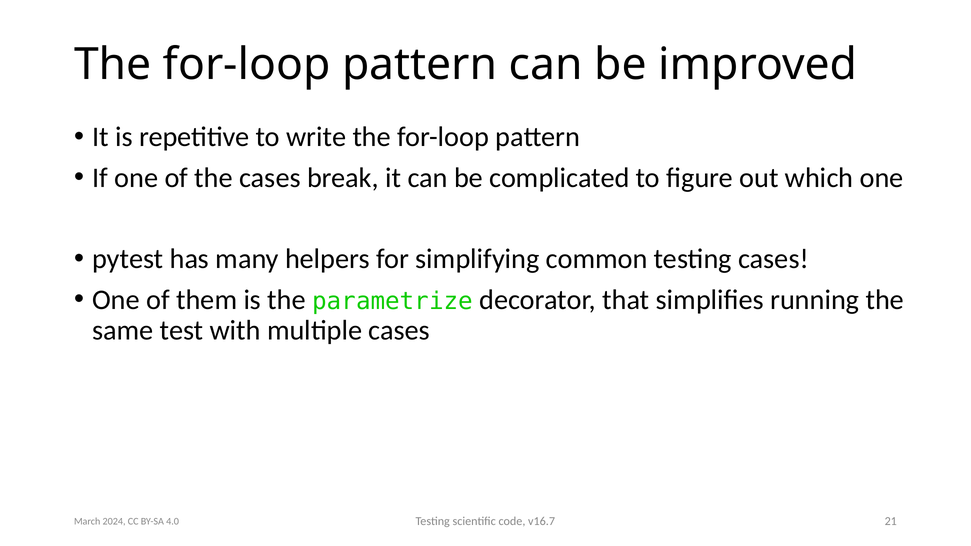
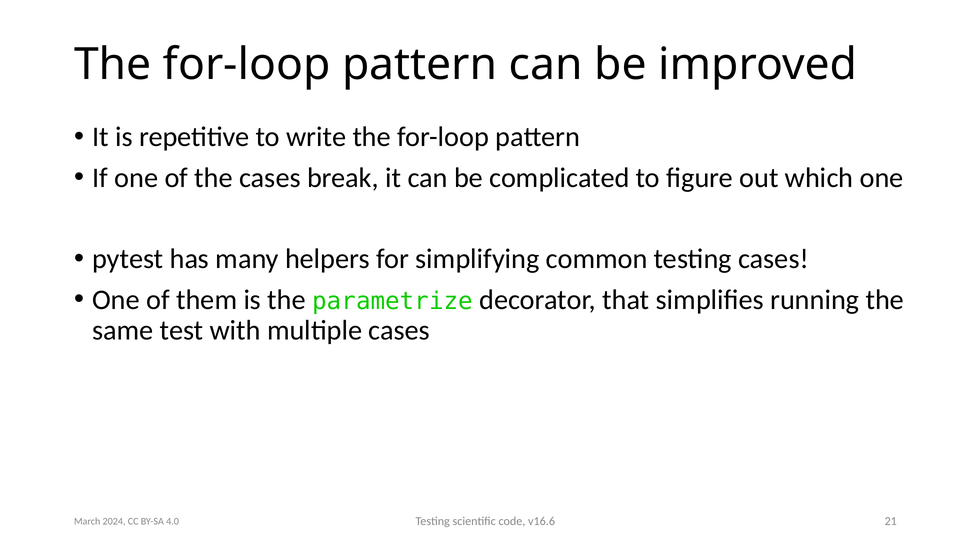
v16.7: v16.7 -> v16.6
